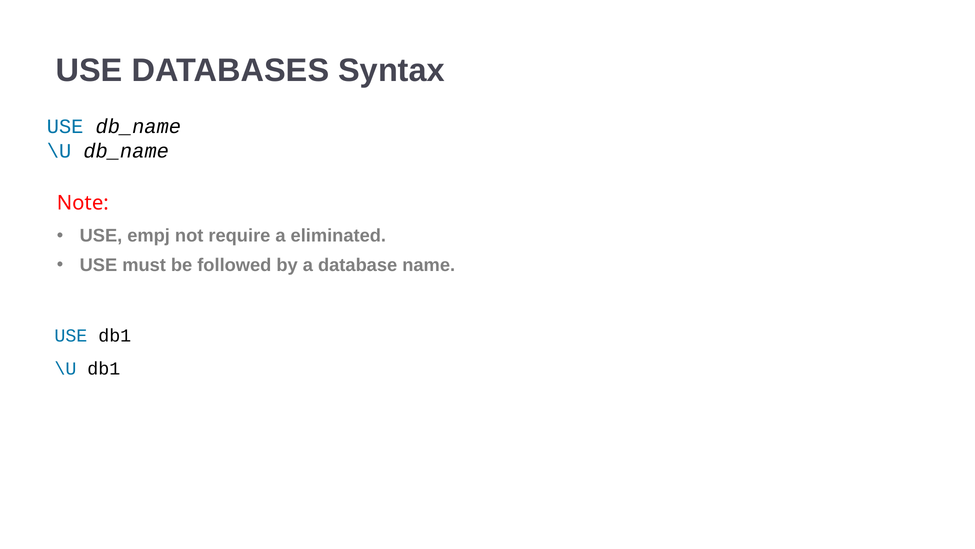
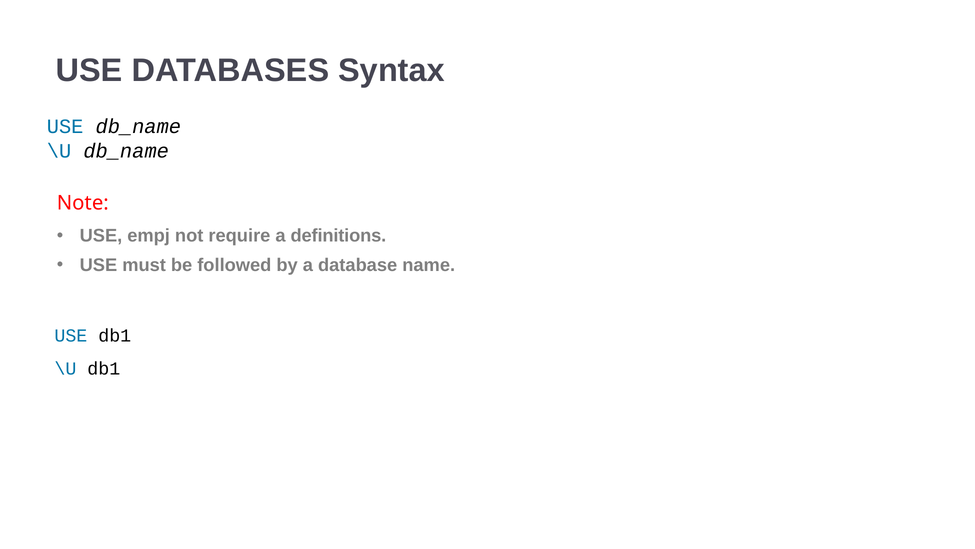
eliminated: eliminated -> definitions
